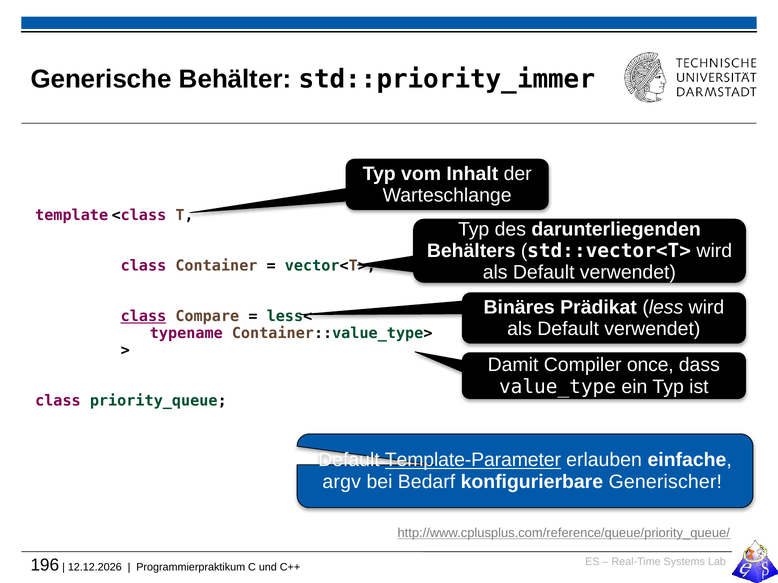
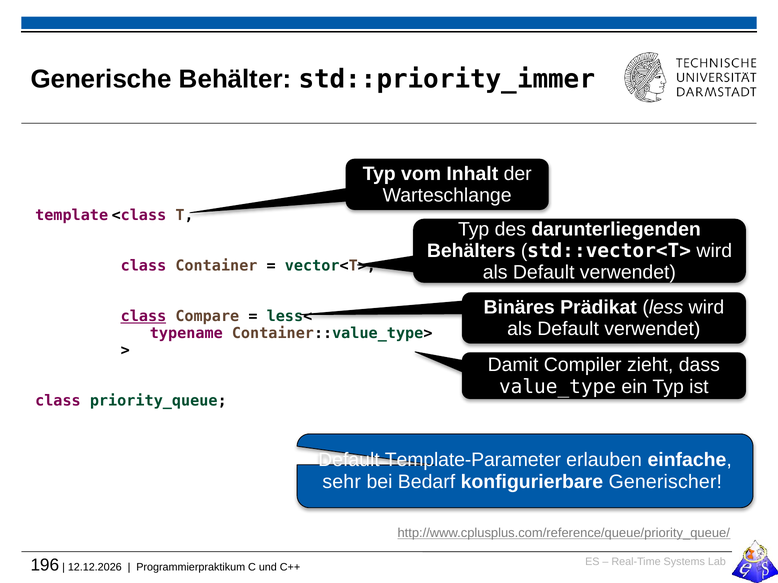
once: once -> zieht
Template-Parameter underline: present -> none
argv: argv -> sehr
